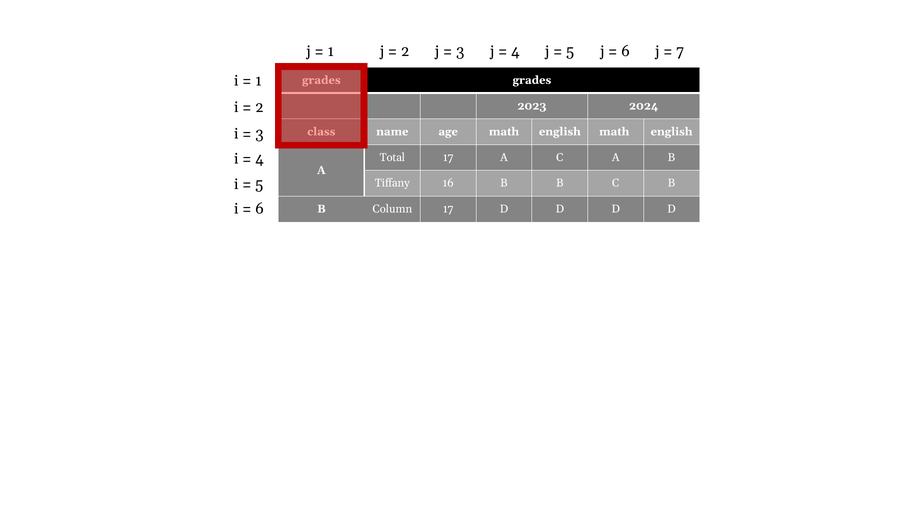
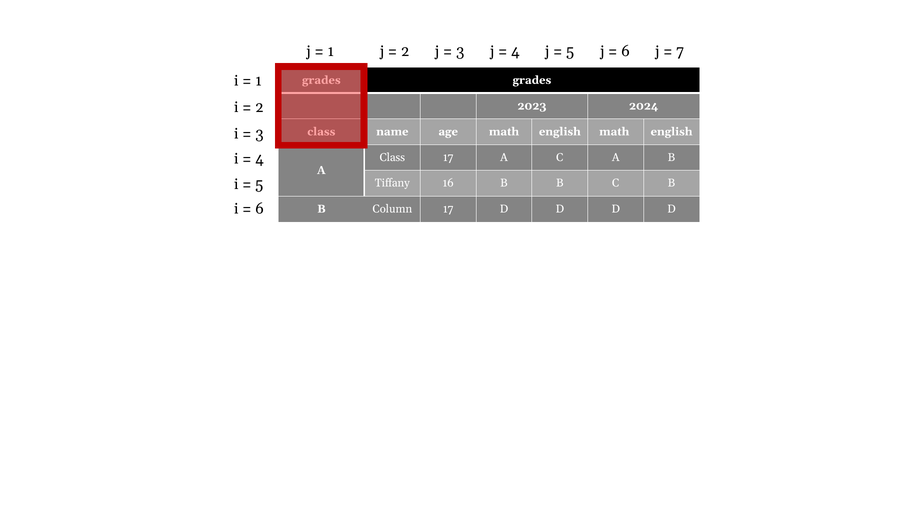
Total at (392, 157): Total -> Class
